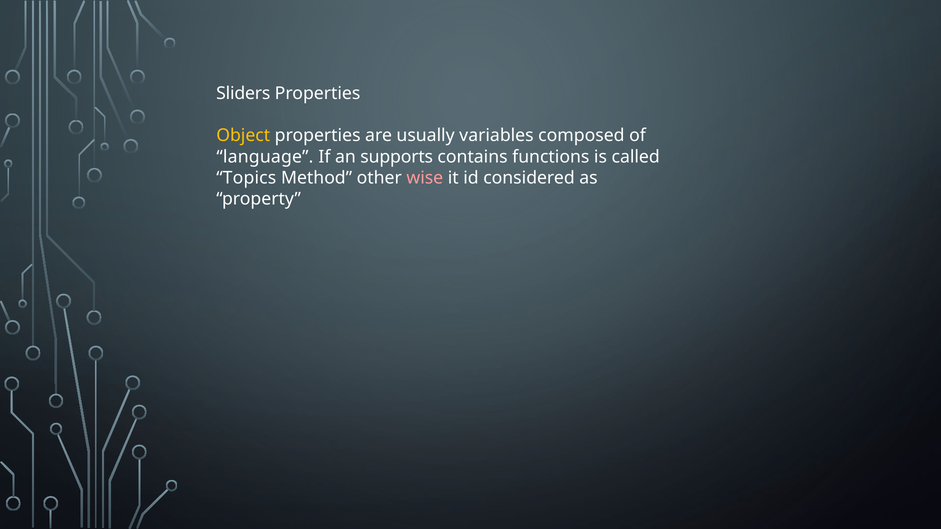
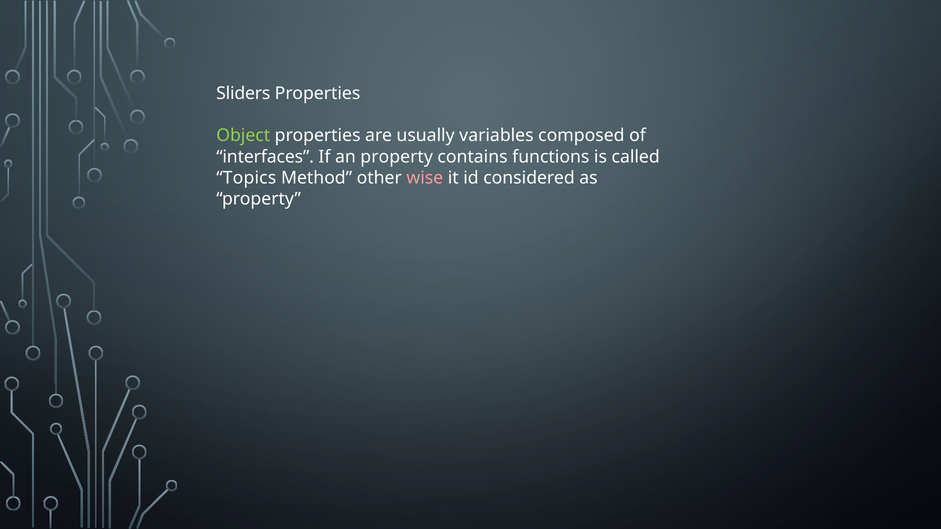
Object colour: yellow -> light green
language: language -> interfaces
an supports: supports -> property
